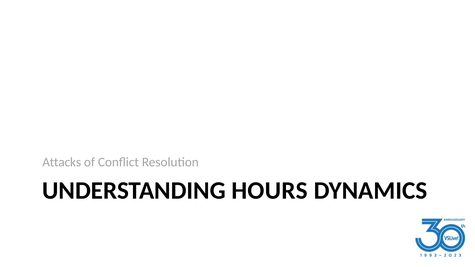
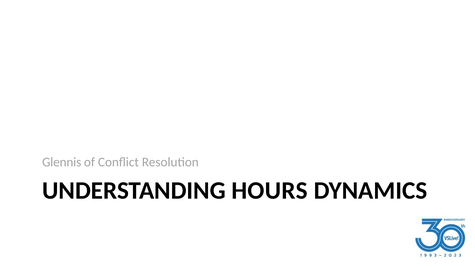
Attacks: Attacks -> Glennis
